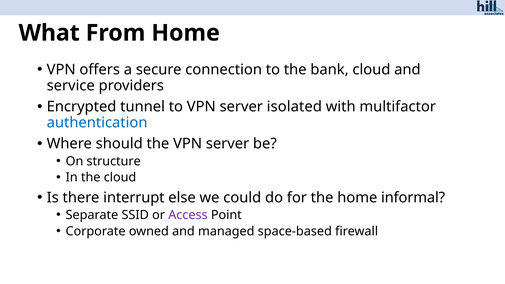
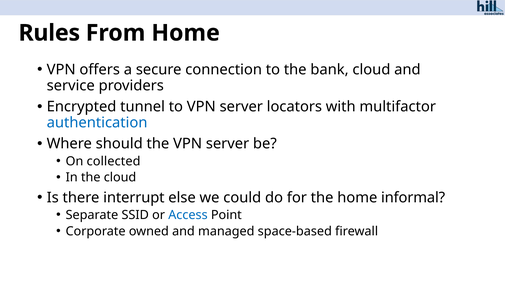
What: What -> Rules
isolated: isolated -> locators
structure: structure -> collected
Access colour: purple -> blue
